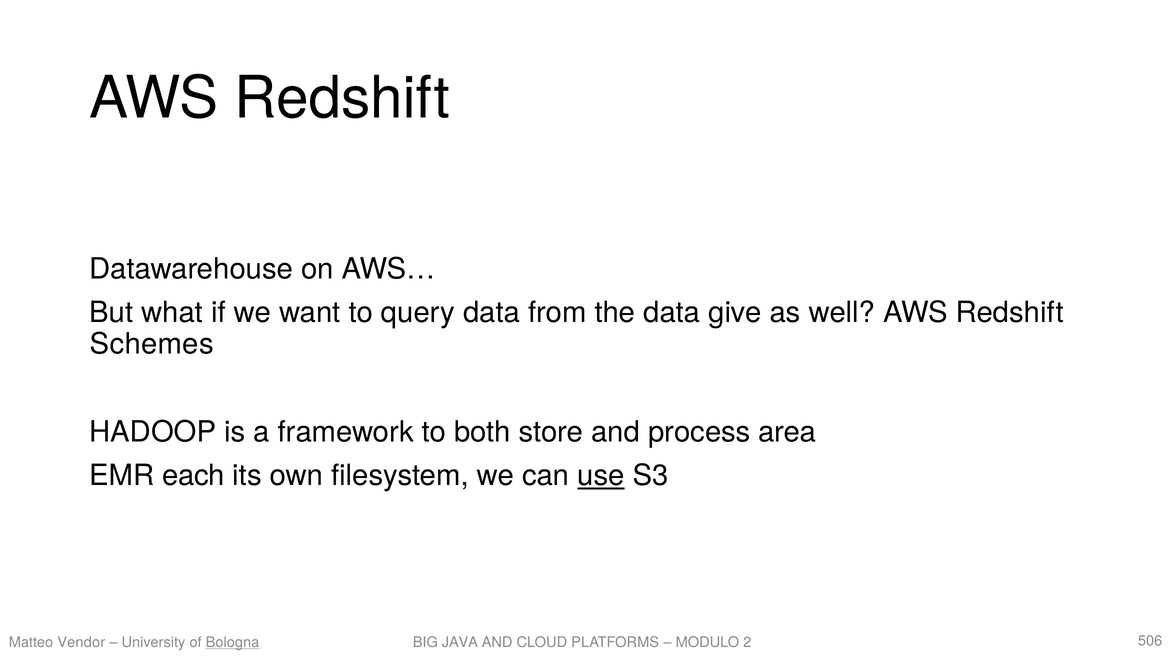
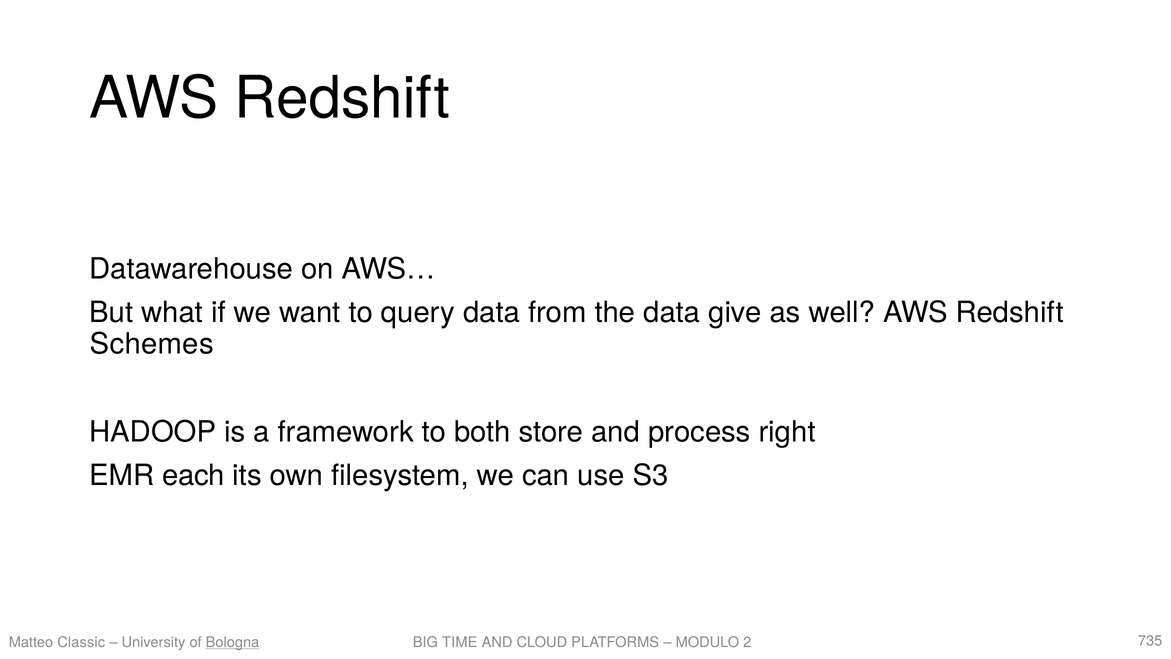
area: area -> right
use underline: present -> none
Vendor: Vendor -> Classic
JAVA: JAVA -> TIME
506: 506 -> 735
